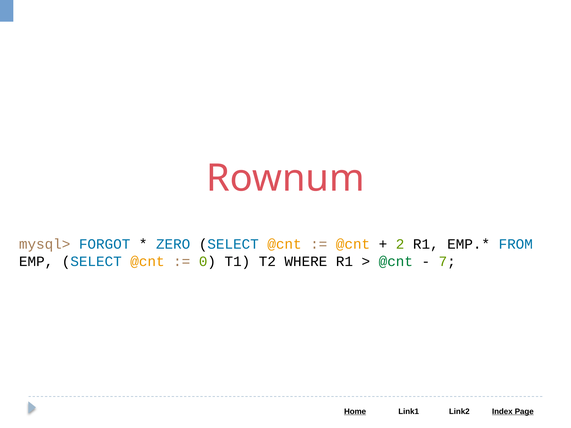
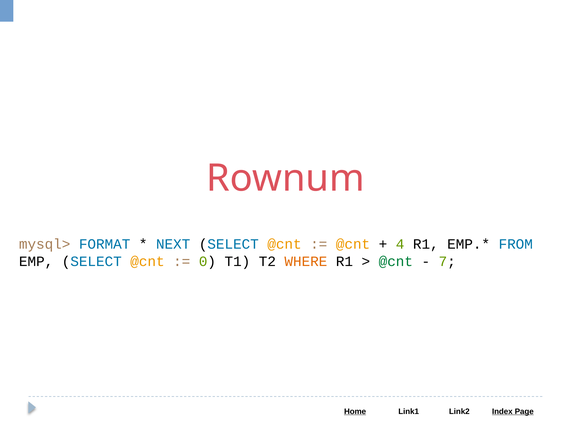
FORGOT: FORGOT -> FORMAT
ZERO: ZERO -> NEXT
2: 2 -> 4
WHERE colour: black -> orange
